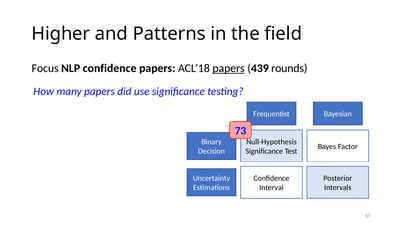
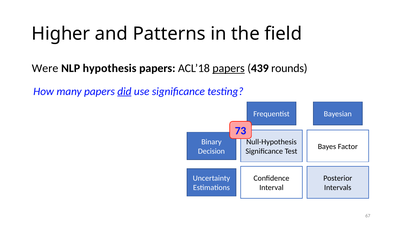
Focus: Focus -> Were
NLP confidence: confidence -> hypothesis
did underline: none -> present
